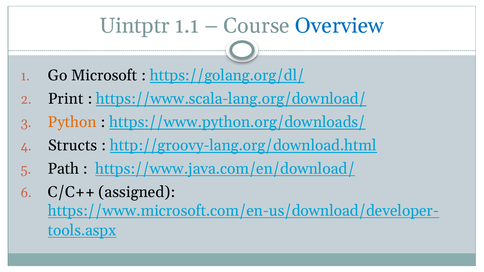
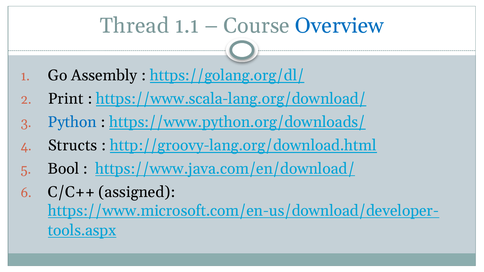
Uintptr: Uintptr -> Thread
Microsoft: Microsoft -> Assembly
Python colour: orange -> blue
Path: Path -> Bool
